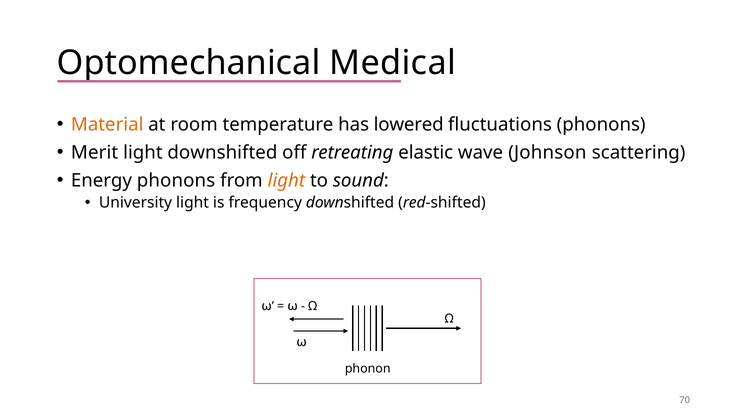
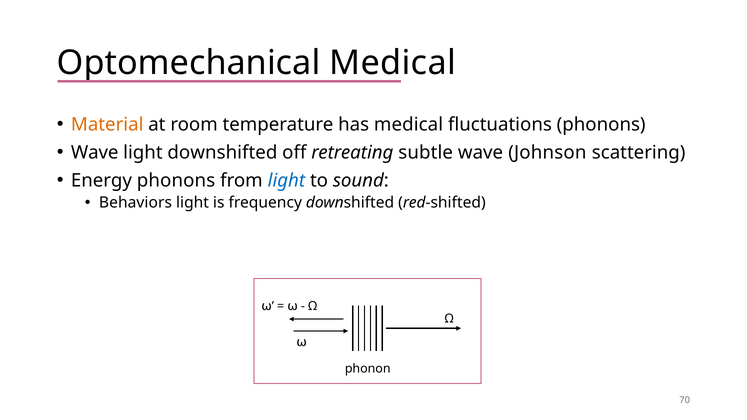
has lowered: lowered -> medical
Merit at (95, 153): Merit -> Wave
elastic: elastic -> subtle
light at (286, 181) colour: orange -> blue
University: University -> Behaviors
